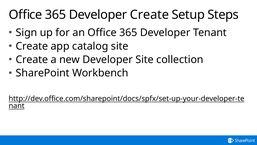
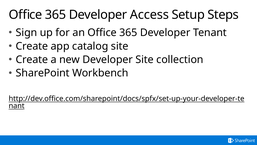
Developer Create: Create -> Access
